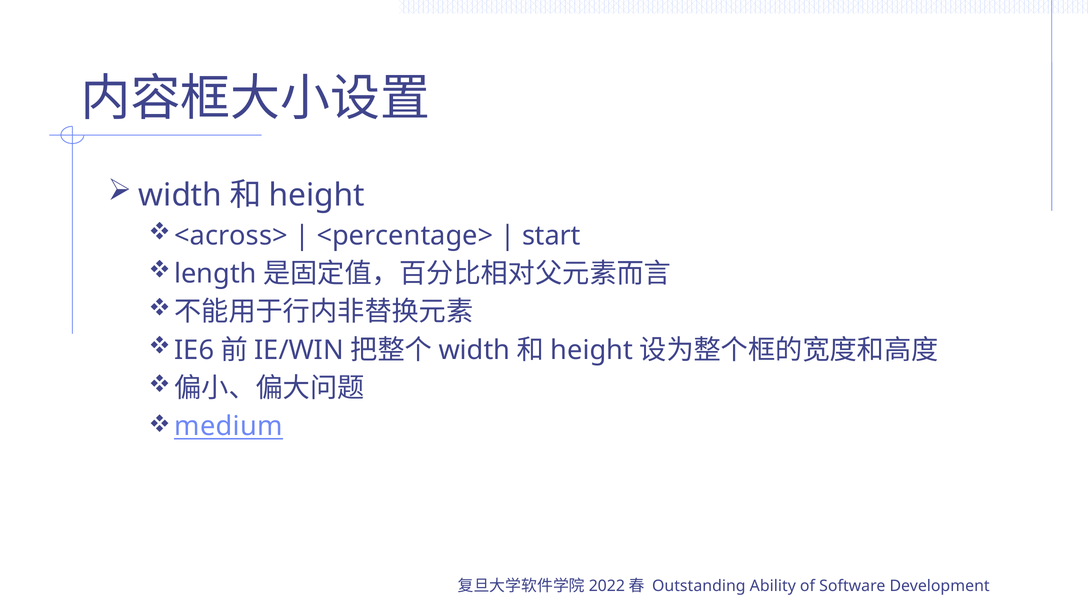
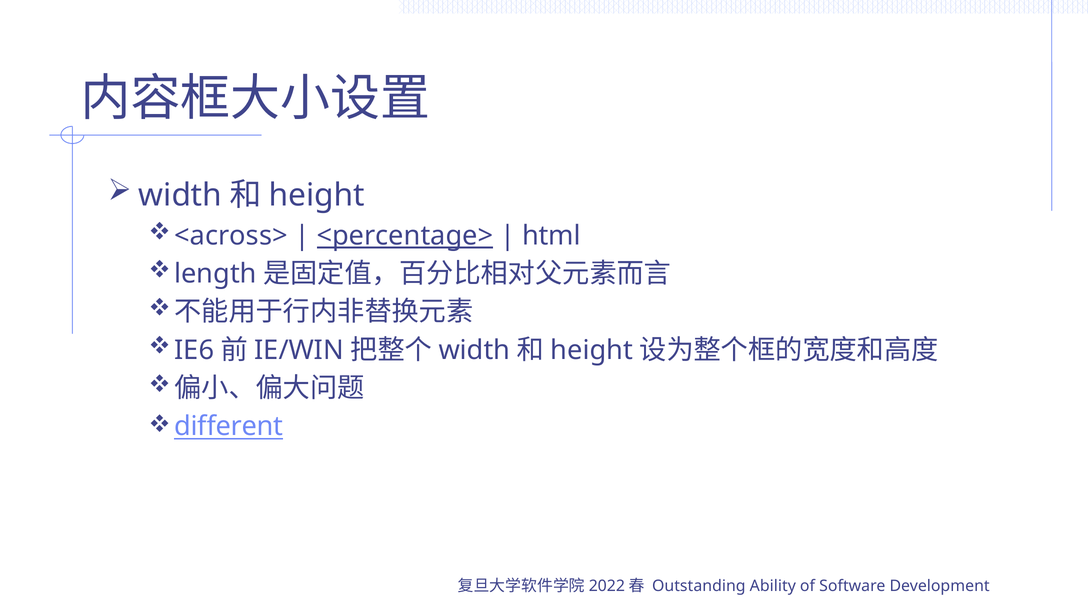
<percentage> underline: none -> present
start: start -> html
medium: medium -> different
